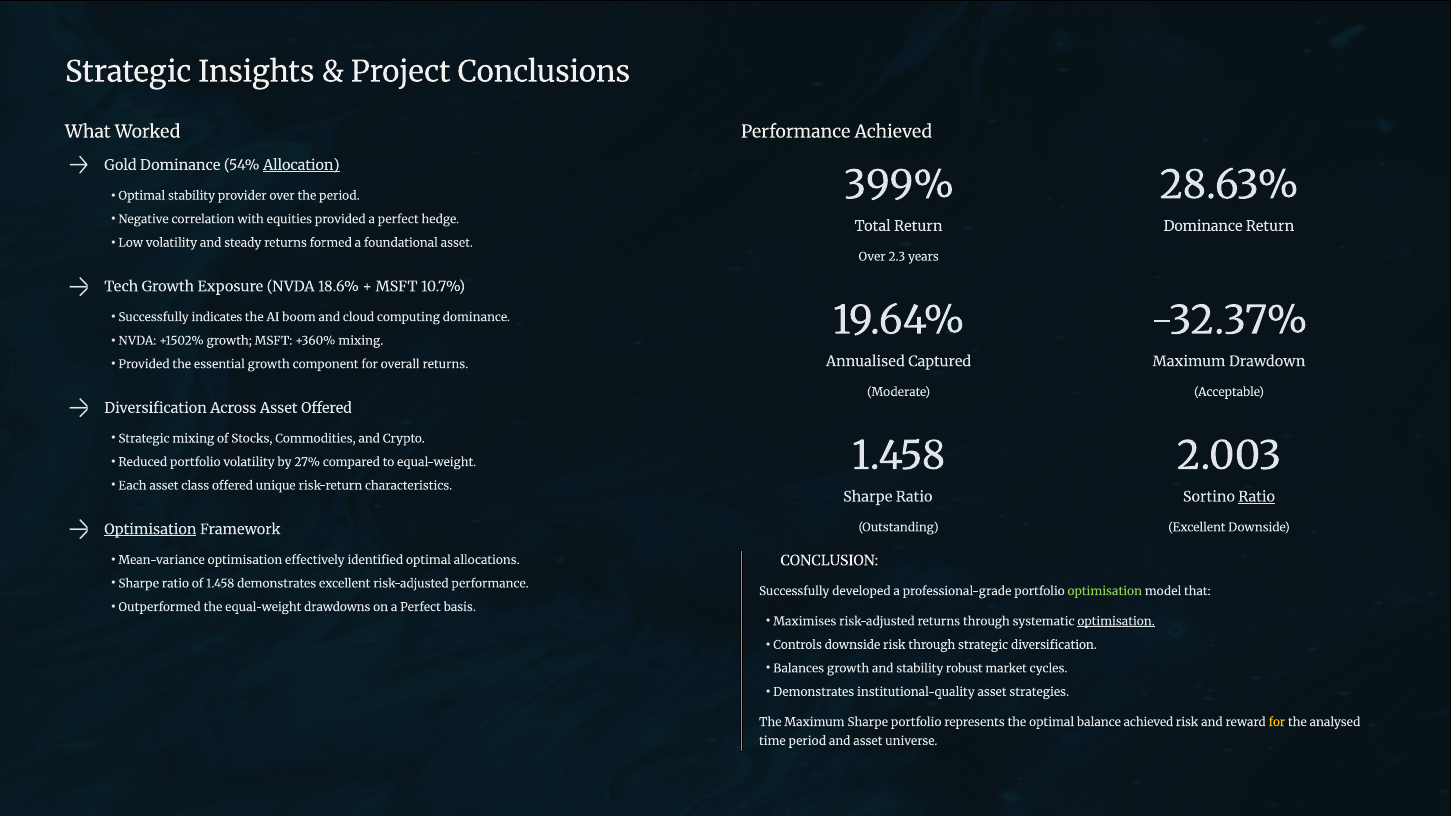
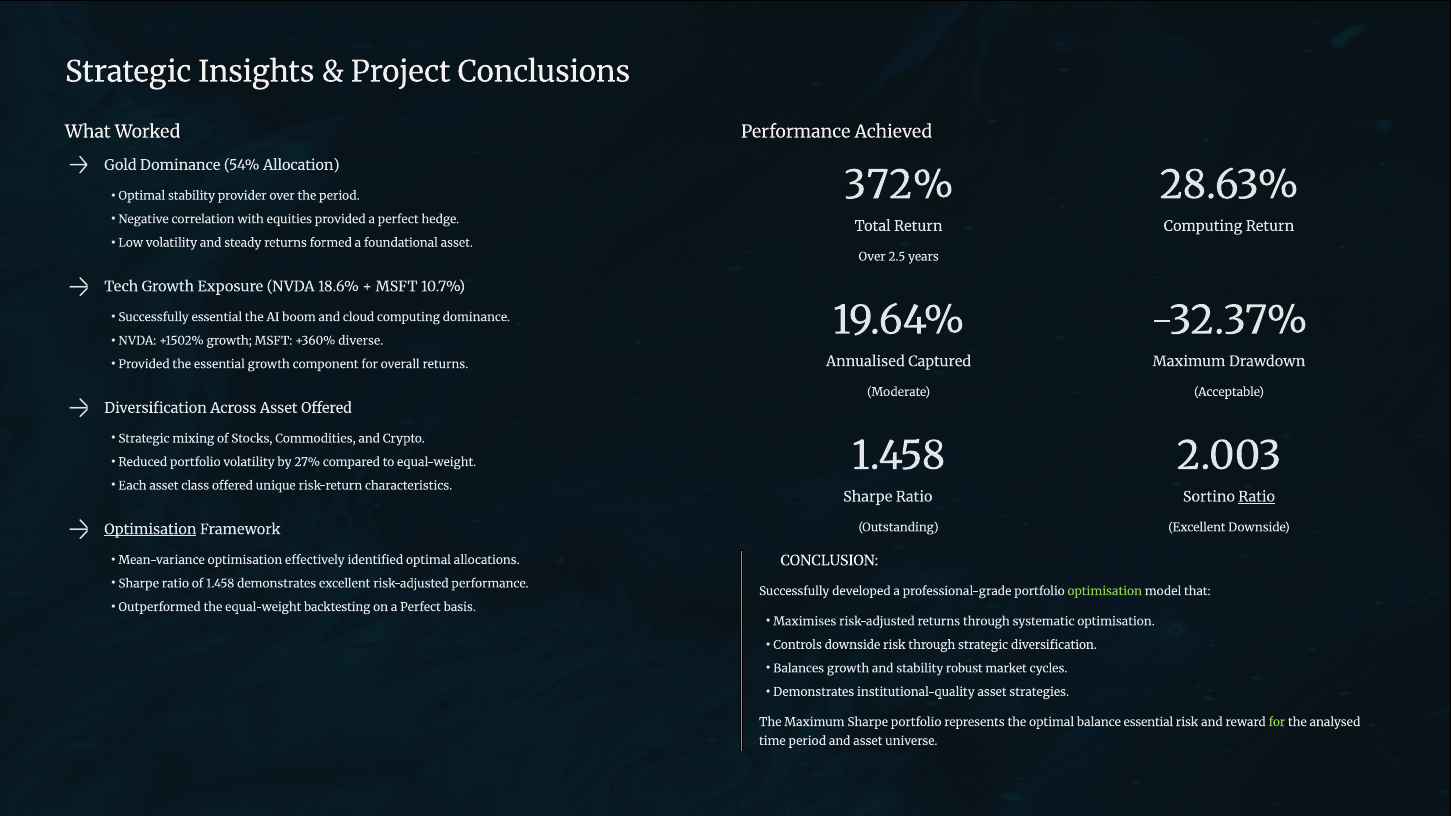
Allocation underline: present -> none
399%: 399% -> 372%
Dominance at (1203, 226): Dominance -> Computing
2.3: 2.3 -> 2.5
Successfully indicates: indicates -> essential
+360% mixing: mixing -> diverse
drawdowns: drawdowns -> backtesting
optimisation at (1116, 622) underline: present -> none
balance achieved: achieved -> essential
for at (1277, 722) colour: yellow -> light green
